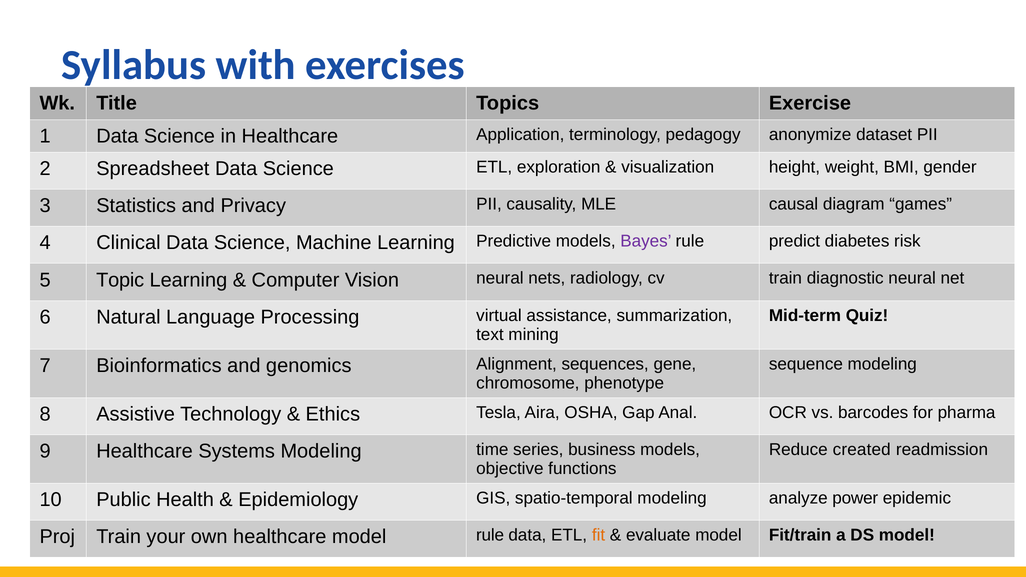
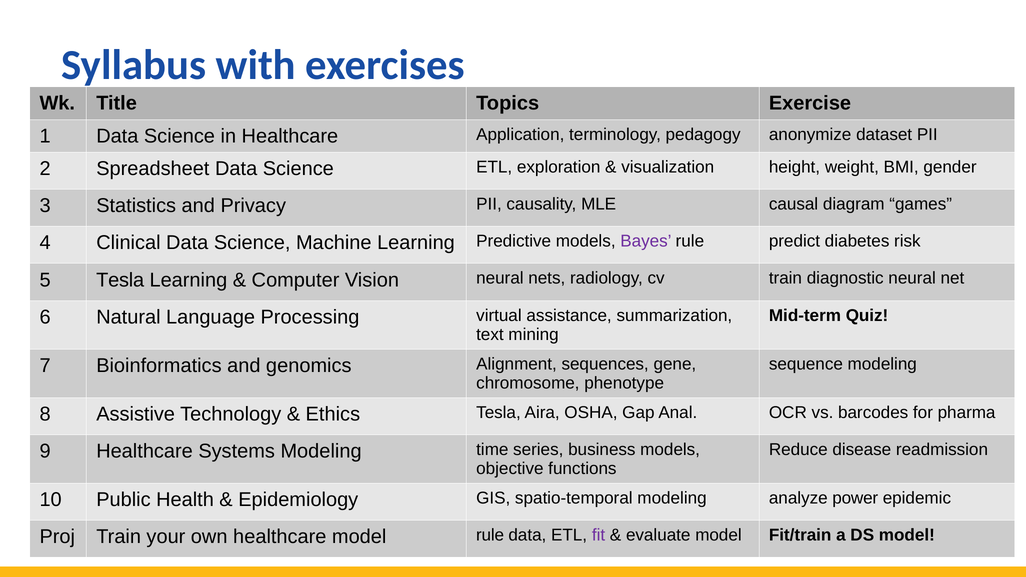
5 Topic: Topic -> Tesla
created: created -> disease
fit colour: orange -> purple
